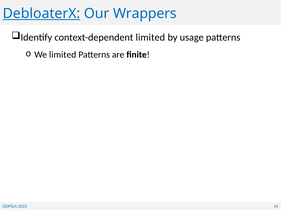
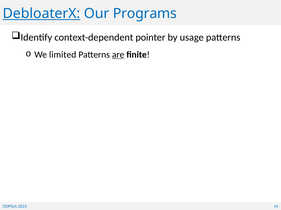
Wrappers: Wrappers -> Programs
context-dependent limited: limited -> pointer
are underline: none -> present
